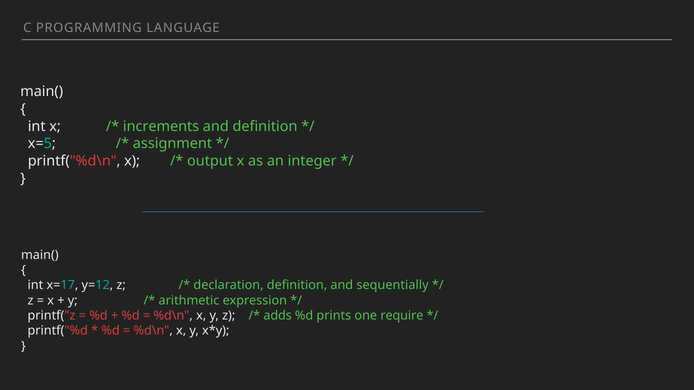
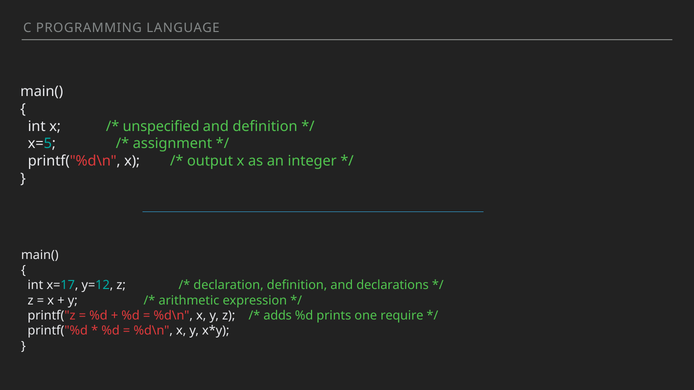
increments: increments -> unspecified
sequentially: sequentially -> declarations
